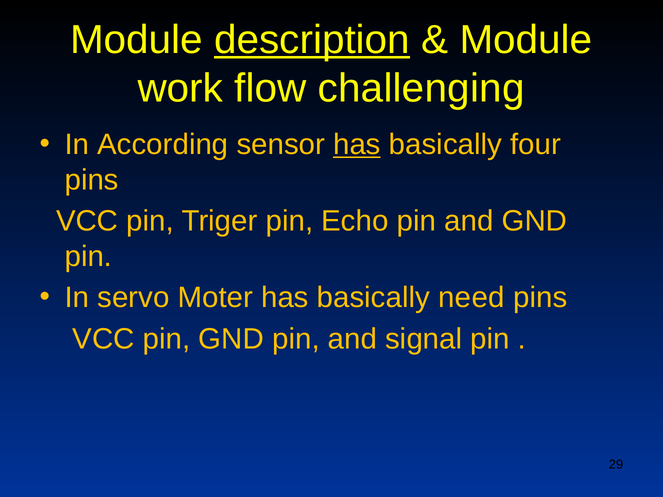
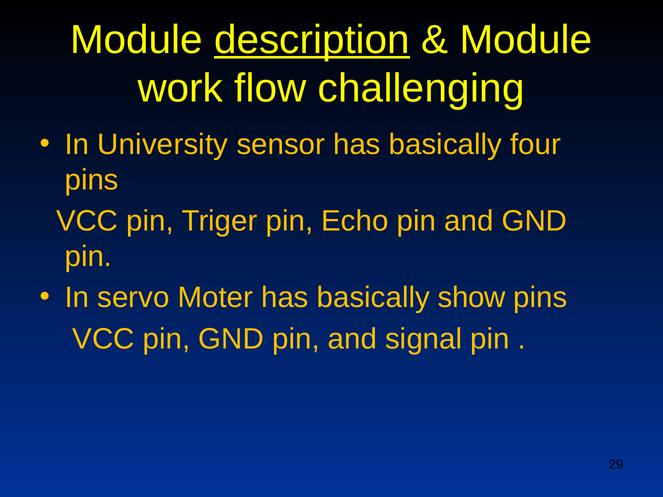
According: According -> University
has at (357, 145) underline: present -> none
need: need -> show
